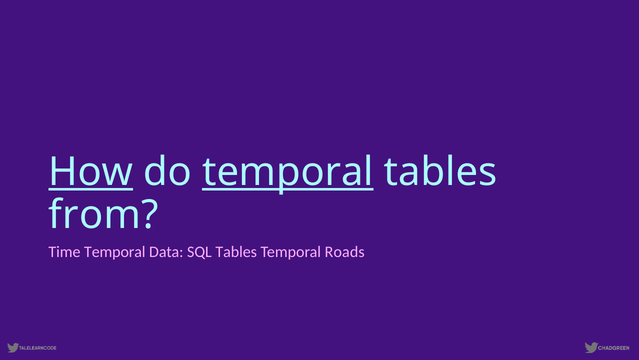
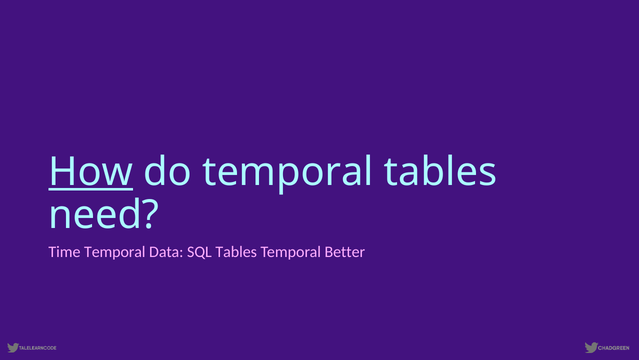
temporal at (288, 172) underline: present -> none
from: from -> need
Roads: Roads -> Better
